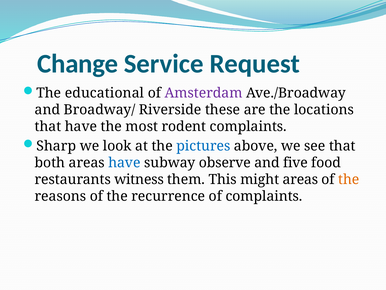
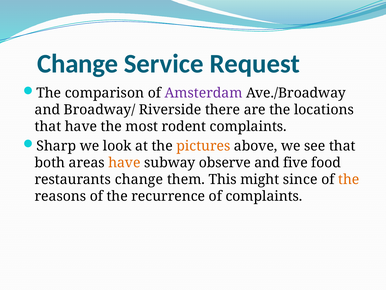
educational: educational -> comparison
these: these -> there
pictures colour: blue -> orange
have at (124, 163) colour: blue -> orange
restaurants witness: witness -> change
might areas: areas -> since
